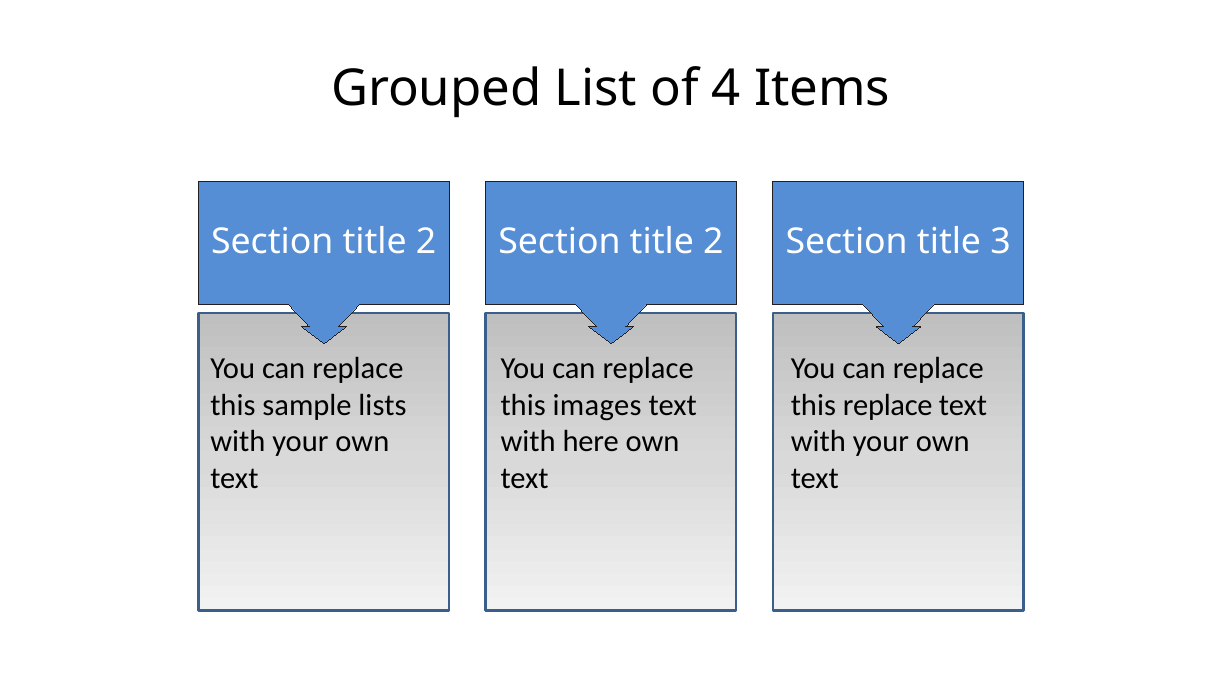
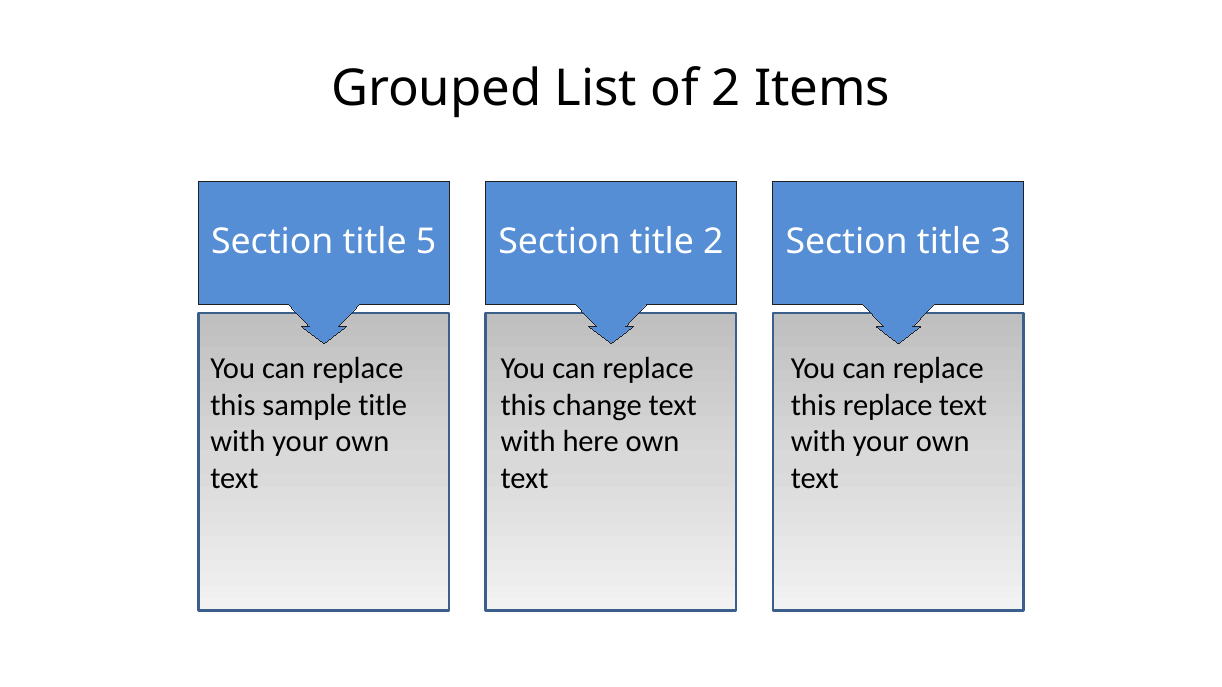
of 4: 4 -> 2
2 at (426, 242): 2 -> 5
sample lists: lists -> title
images: images -> change
